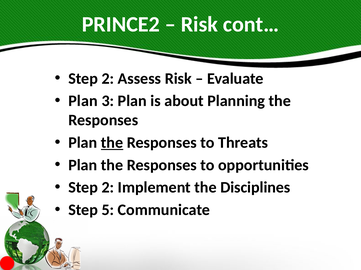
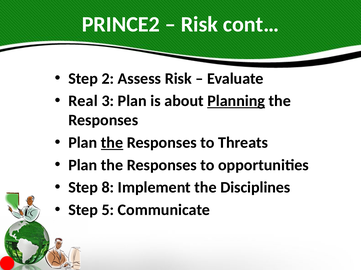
Plan at (83, 101): Plan -> Real
Planning underline: none -> present
2 at (108, 188): 2 -> 8
